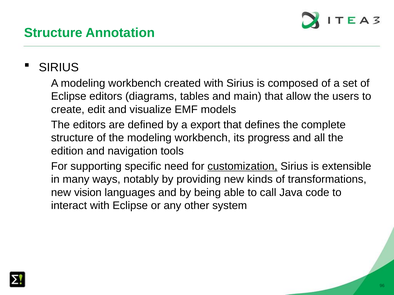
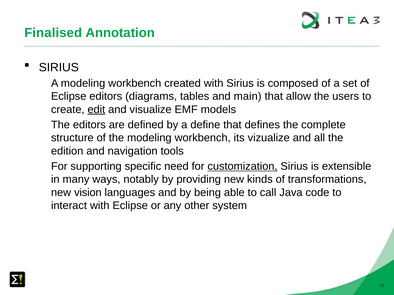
Structure at (53, 33): Structure -> Finalised
edit underline: none -> present
export: export -> define
progress: progress -> vizualize
